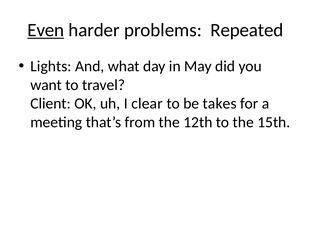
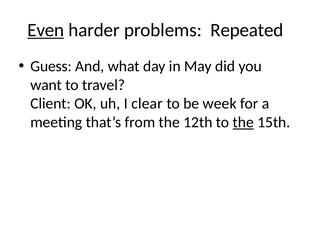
Lights: Lights -> Guess
takes: takes -> week
the at (243, 122) underline: none -> present
